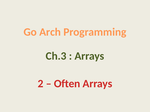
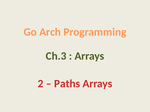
Often: Often -> Paths
